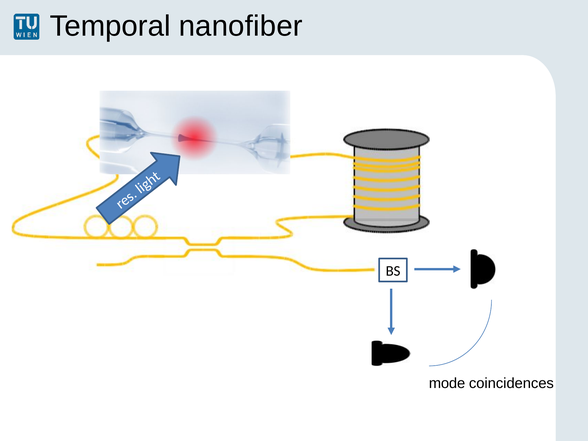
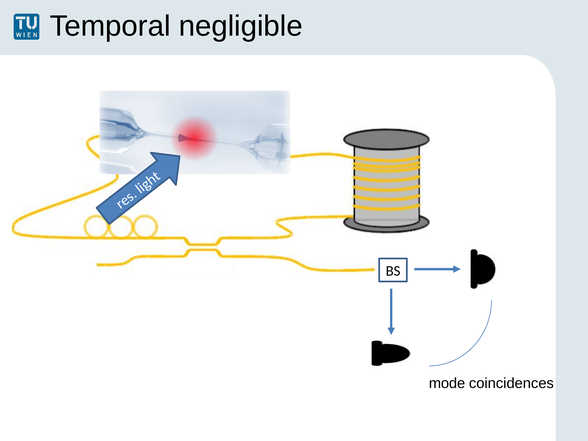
nanofiber: nanofiber -> negligible
